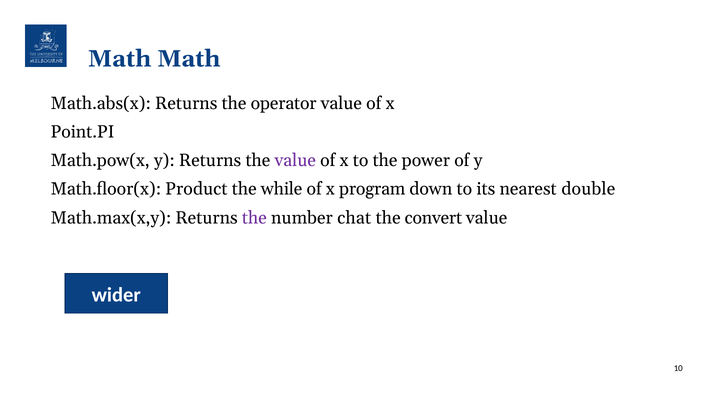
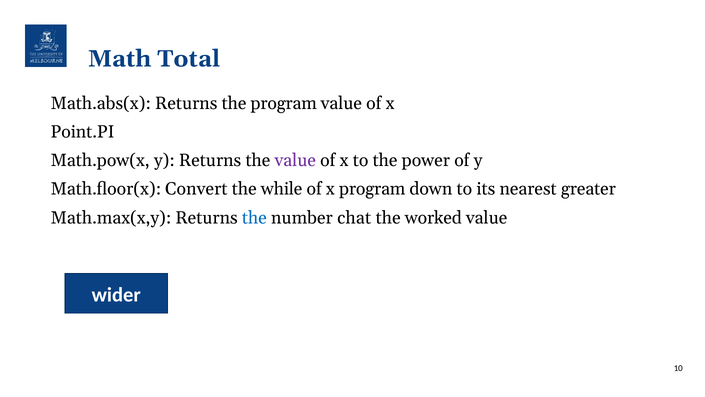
Math Math: Math -> Total
the operator: operator -> program
Product: Product -> Convert
double: double -> greater
the at (254, 217) colour: purple -> blue
convert: convert -> worked
